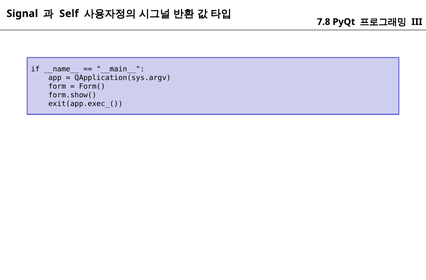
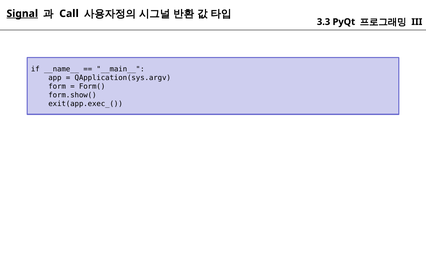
Signal underline: none -> present
Self: Self -> Call
7.8: 7.8 -> 3.3
